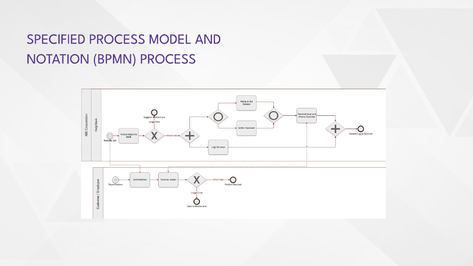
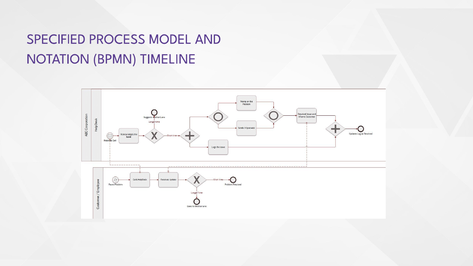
BPMN PROCESS: PROCESS -> TIMELINE
